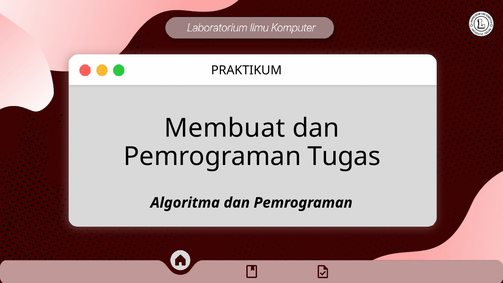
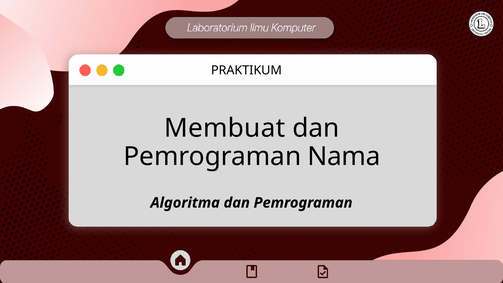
Tugas: Tugas -> Nama
